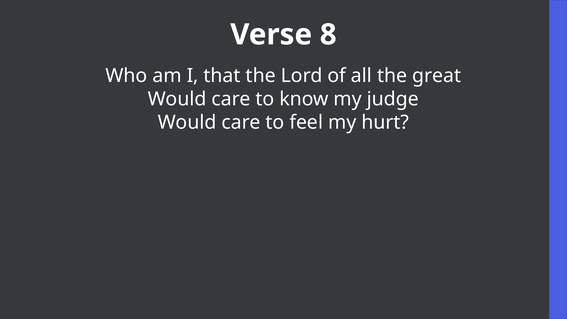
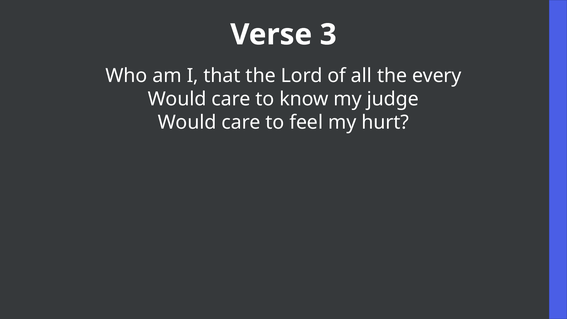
8: 8 -> 3
great: great -> every
